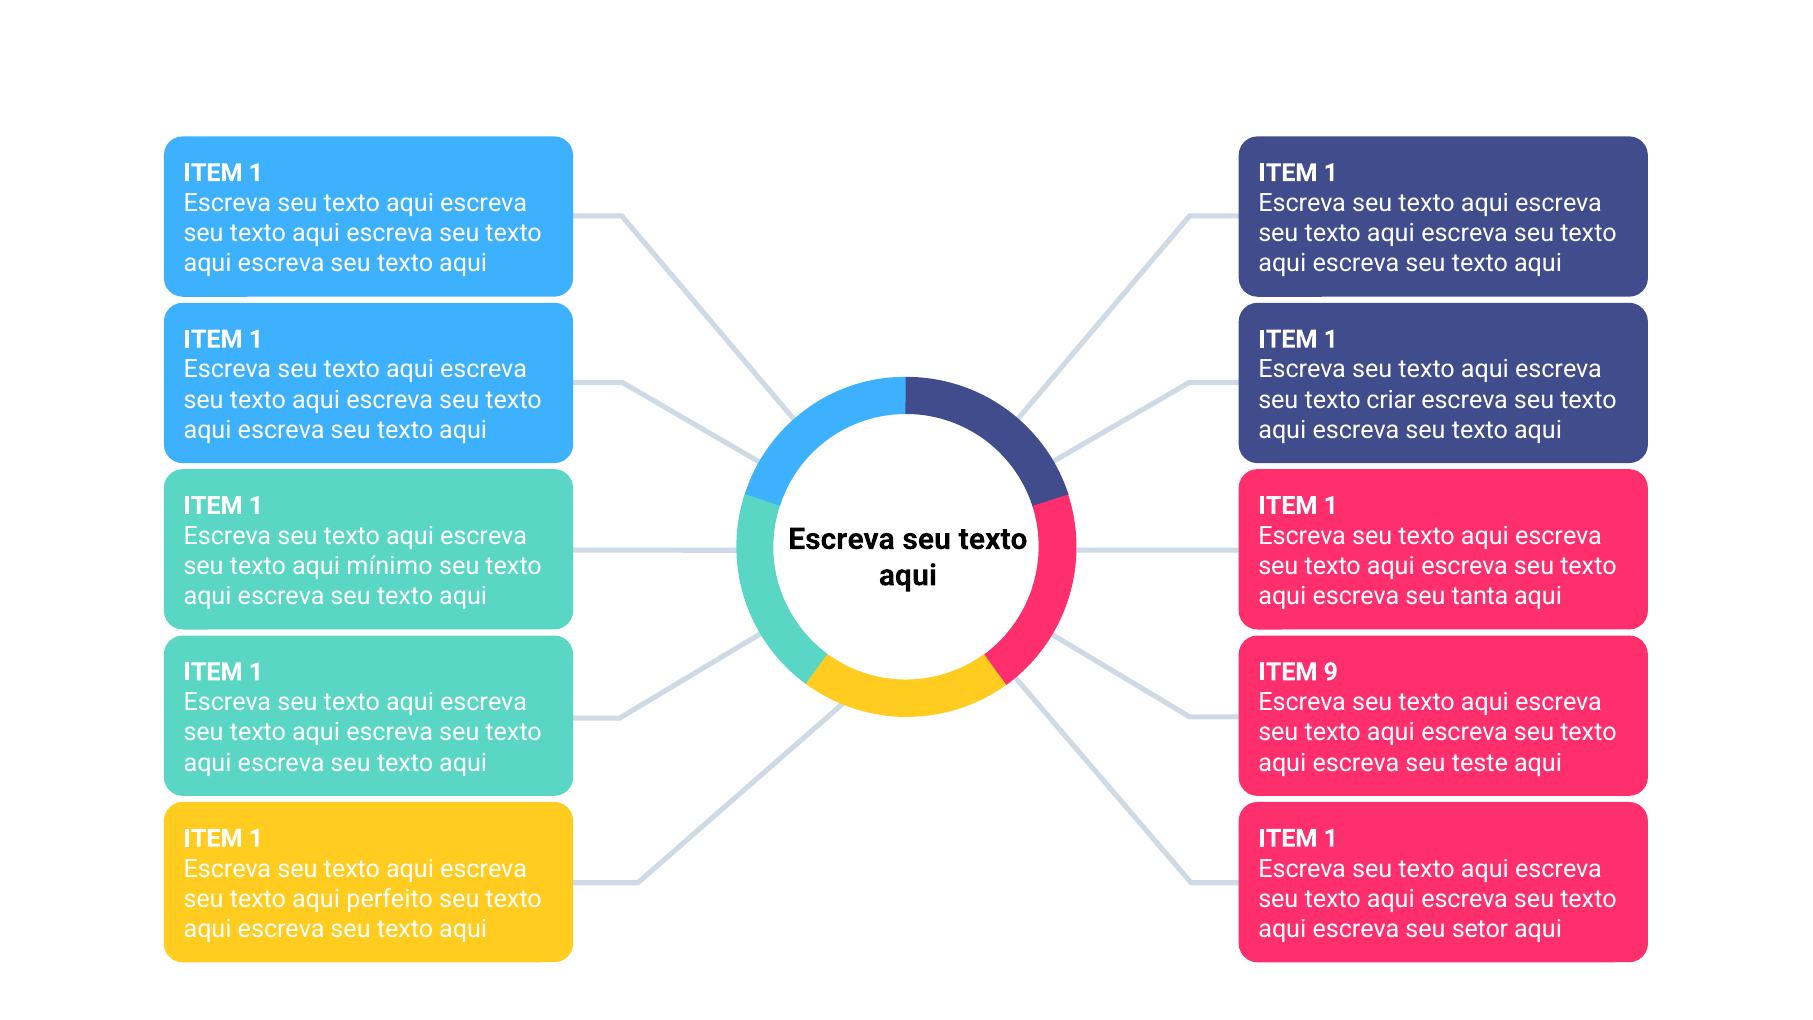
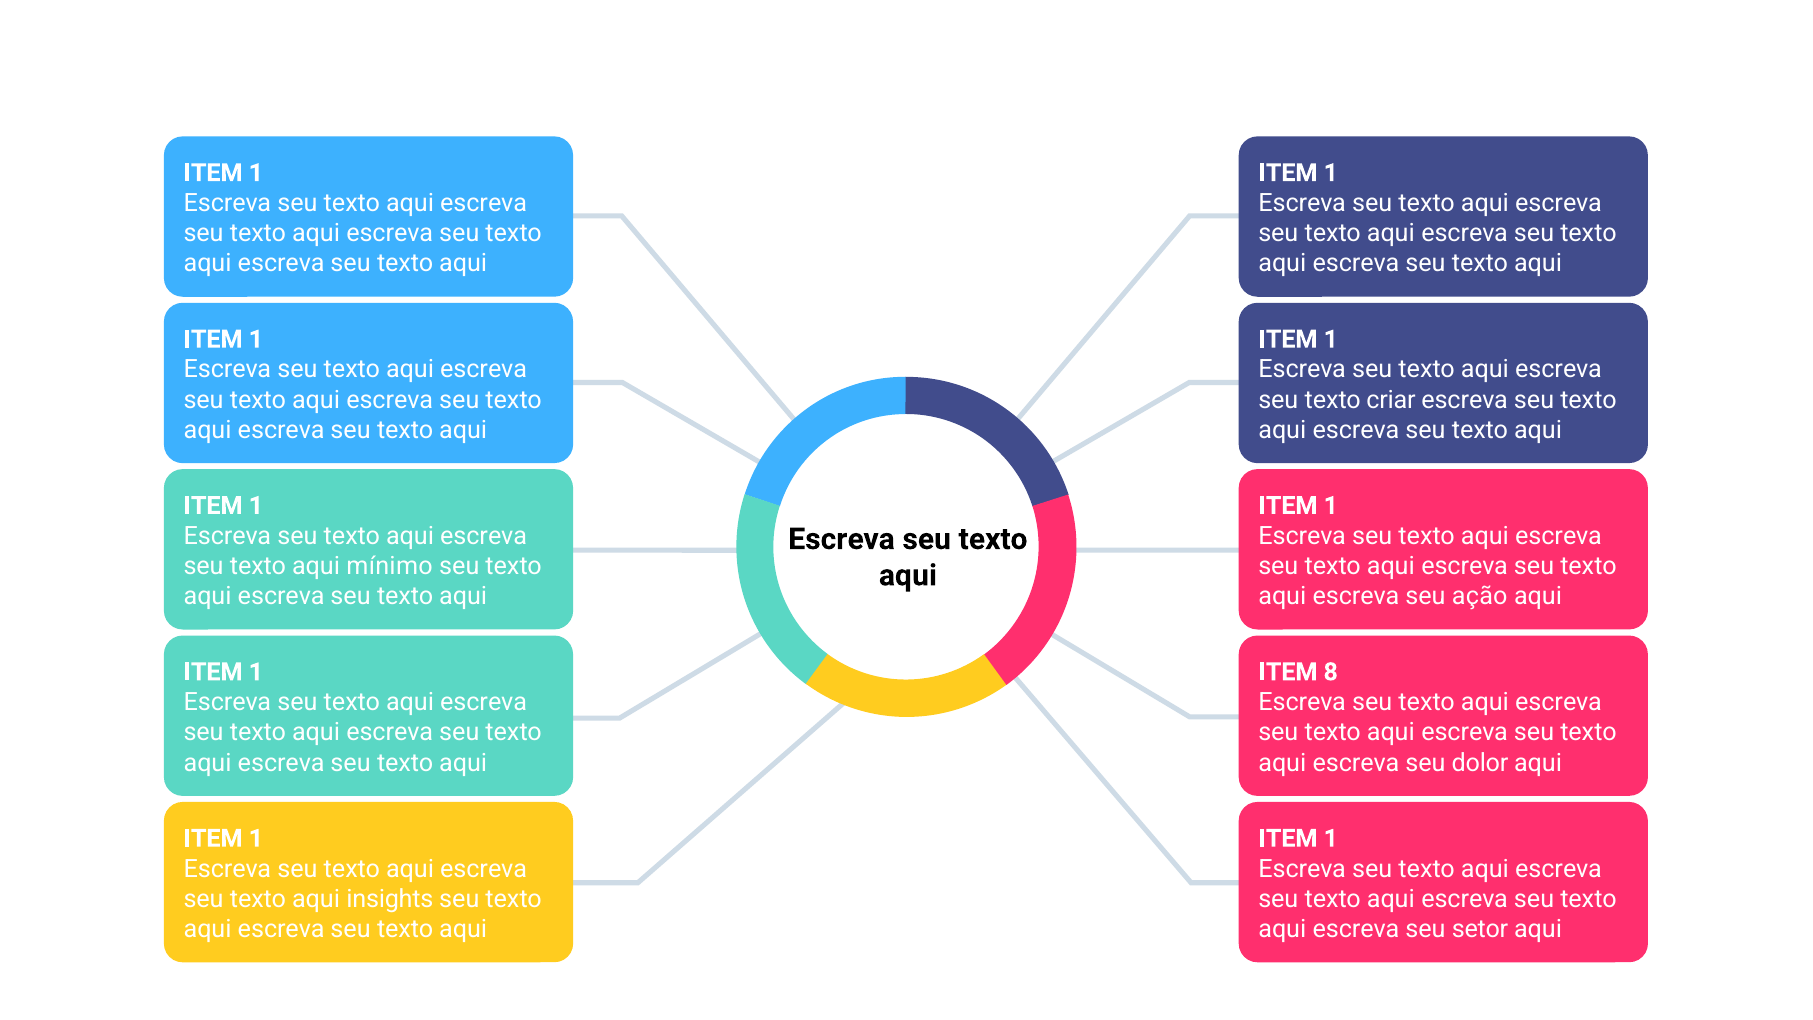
tanta: tanta -> ação
9: 9 -> 8
teste: teste -> dolor
perfeito: perfeito -> insights
